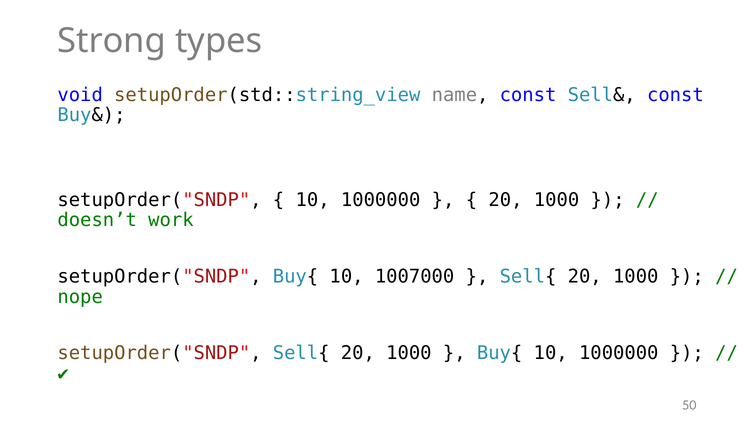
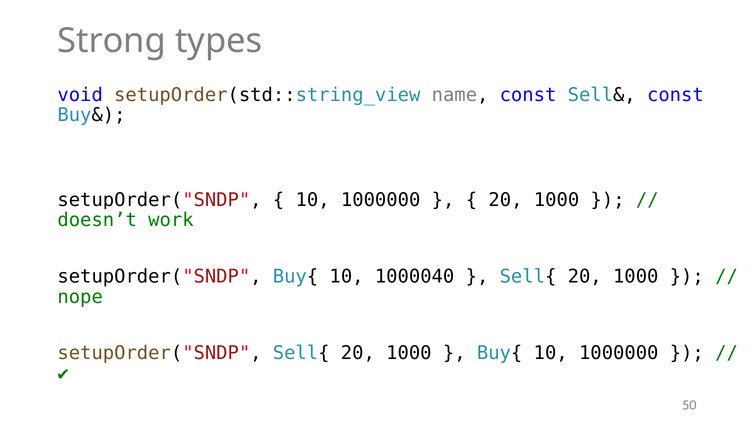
1007000: 1007000 -> 1000040
